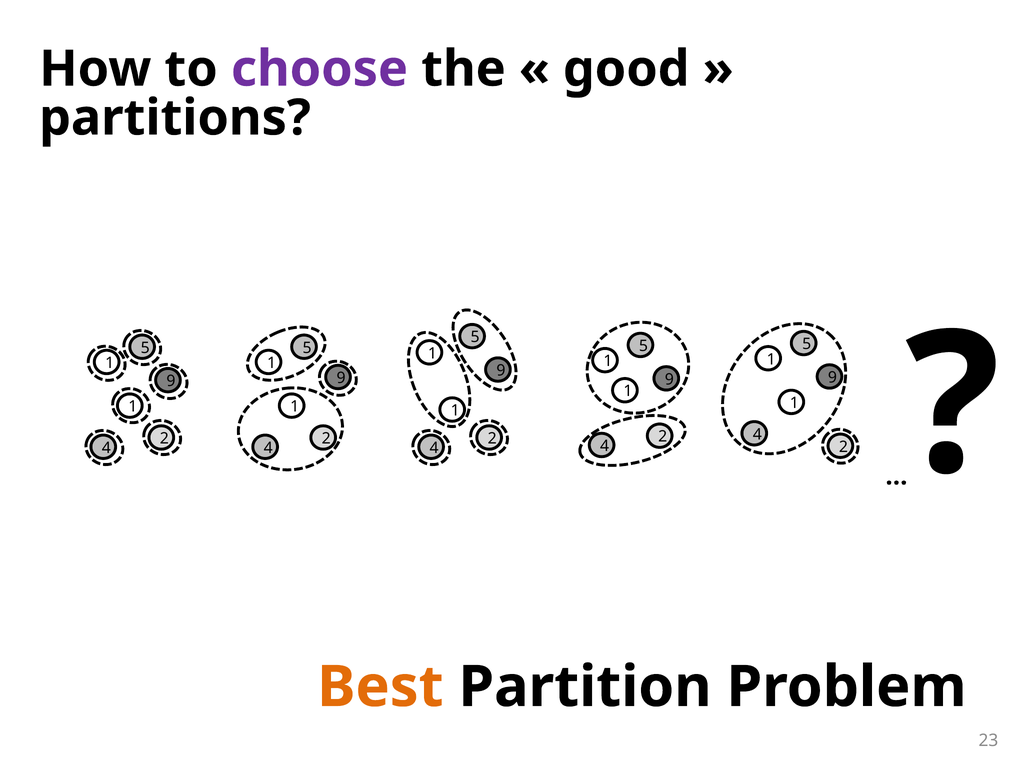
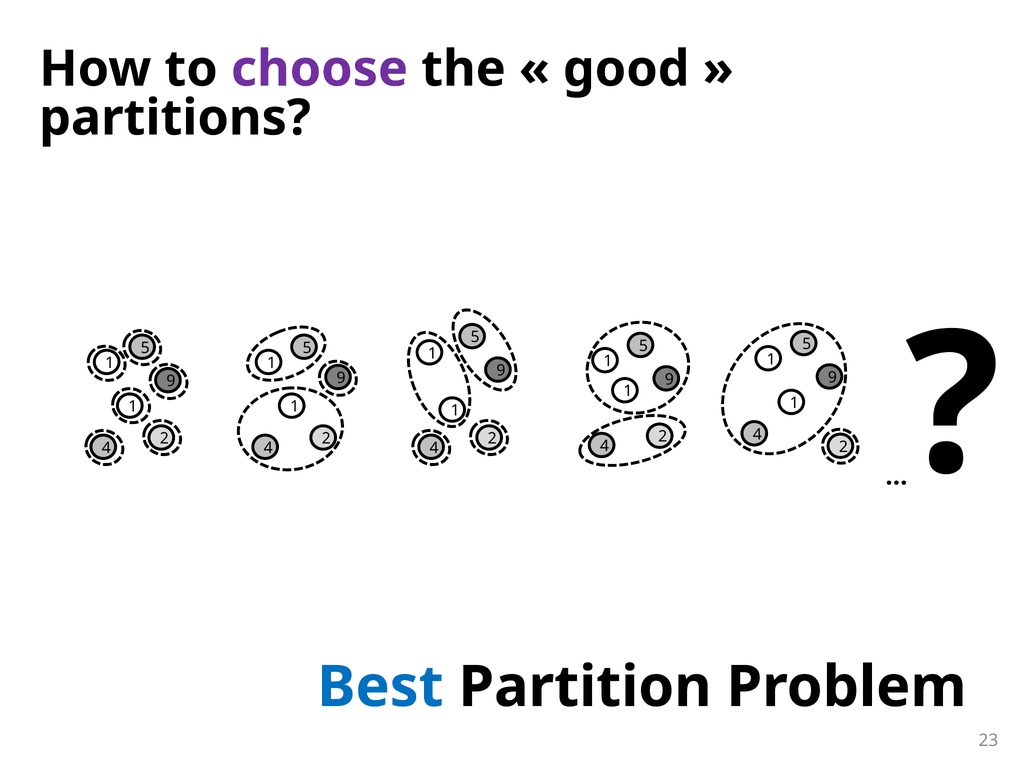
Best colour: orange -> blue
